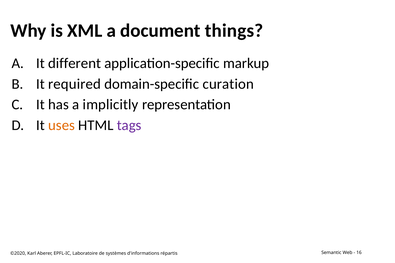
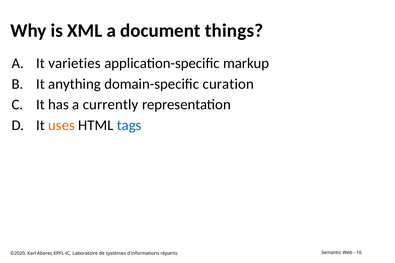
different: different -> varieties
required: required -> anything
implicitly: implicitly -> currently
tags colour: purple -> blue
